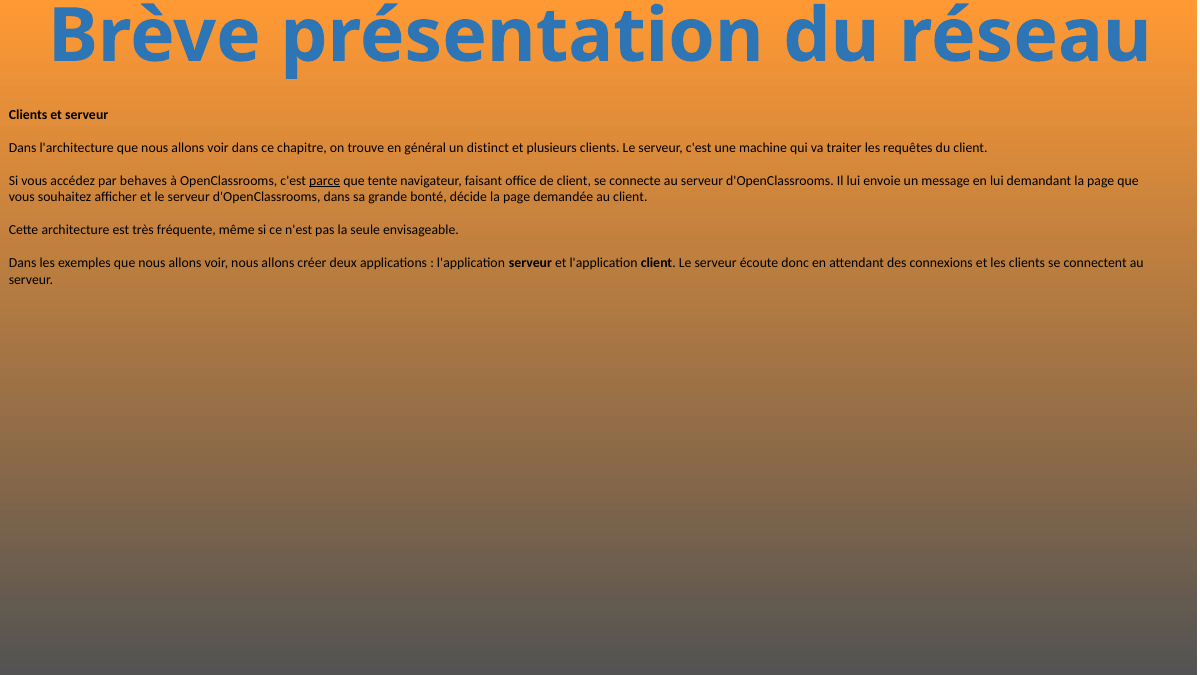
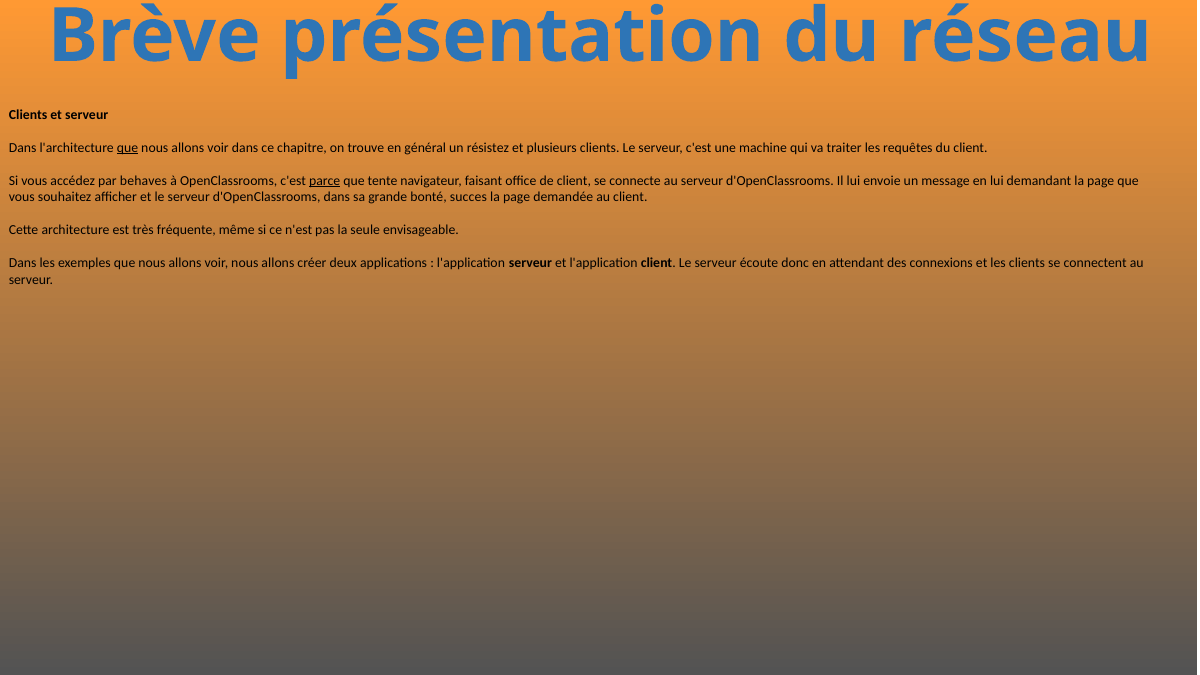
que at (127, 148) underline: none -> present
distinct: distinct -> résistez
décide: décide -> succes
